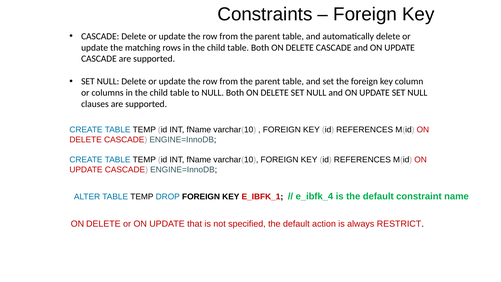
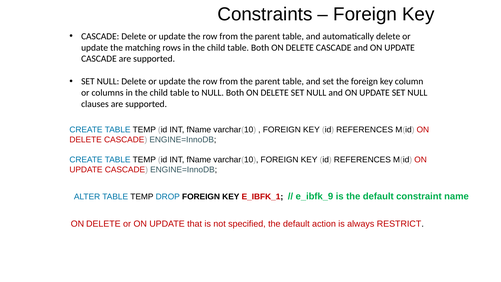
e_ibfk_4: e_ibfk_4 -> e_ibfk_9
